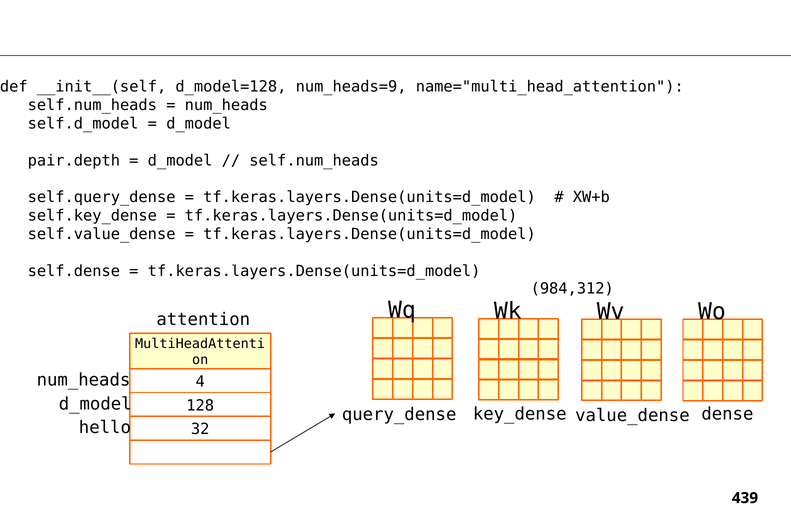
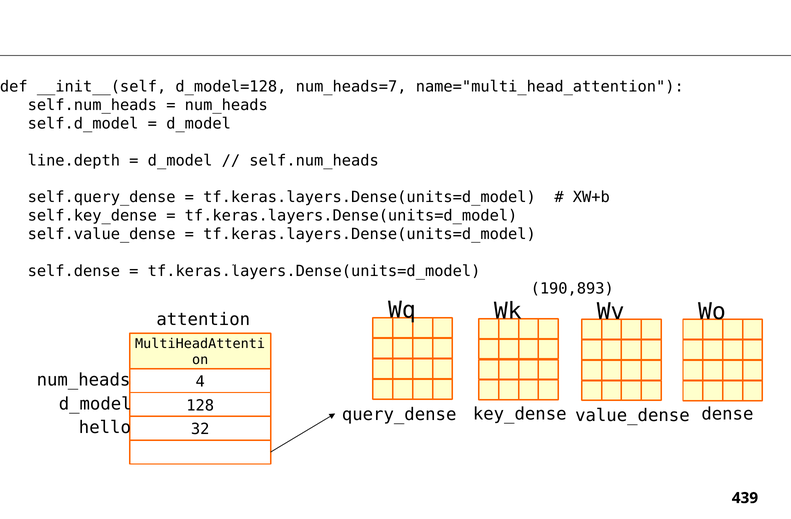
num_heads=9: num_heads=9 -> num_heads=7
pair.depth: pair.depth -> line.depth
984,312: 984,312 -> 190,893
